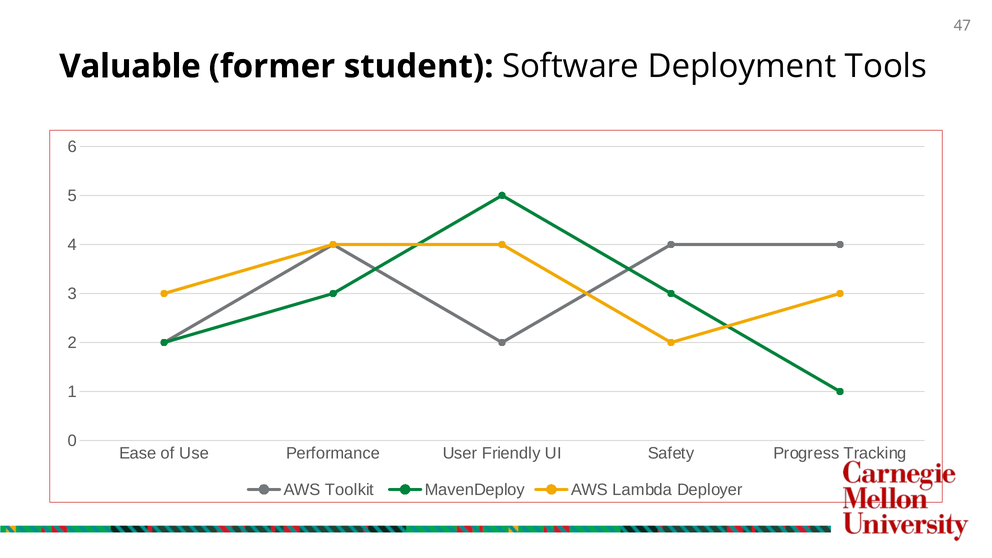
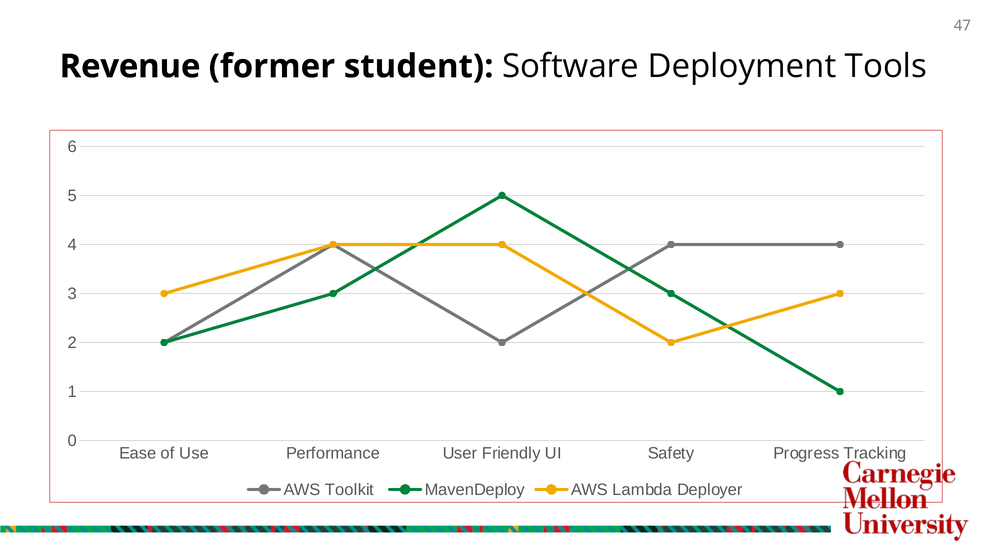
Valuable: Valuable -> Revenue
